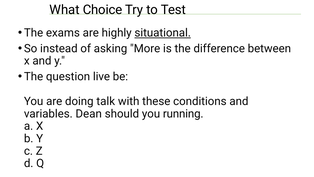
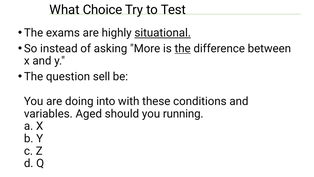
the at (183, 48) underline: none -> present
live: live -> sell
talk: talk -> into
Dean: Dean -> Aged
